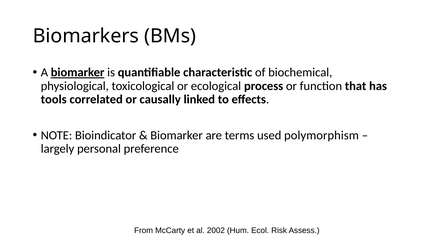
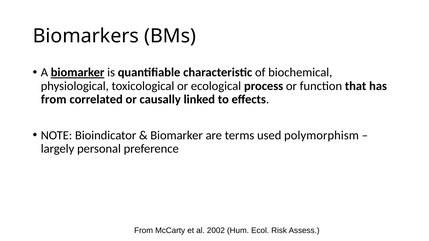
tools at (54, 100): tools -> from
